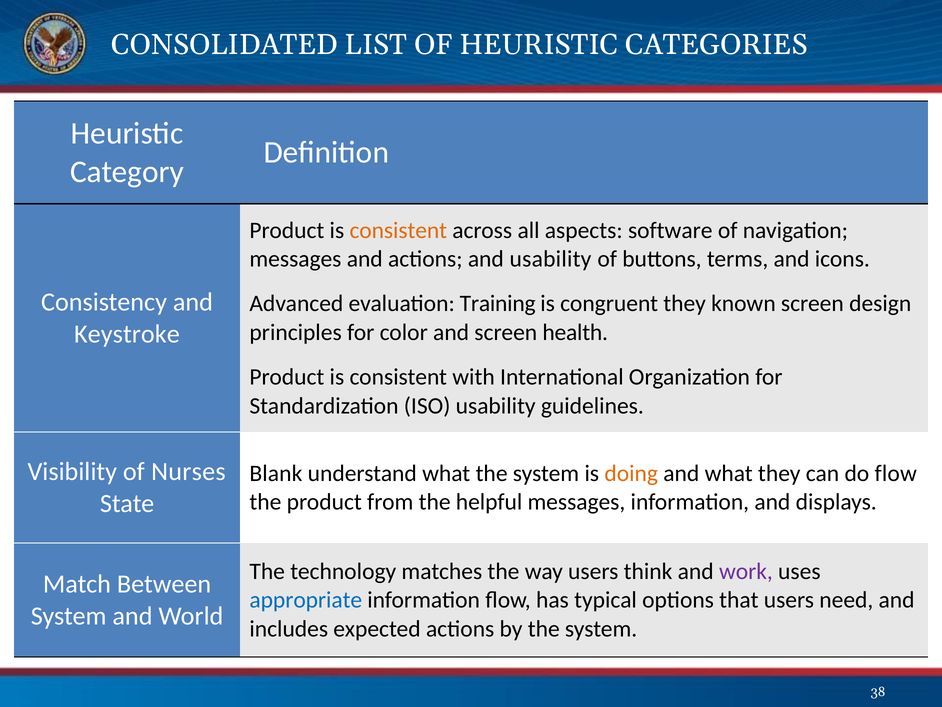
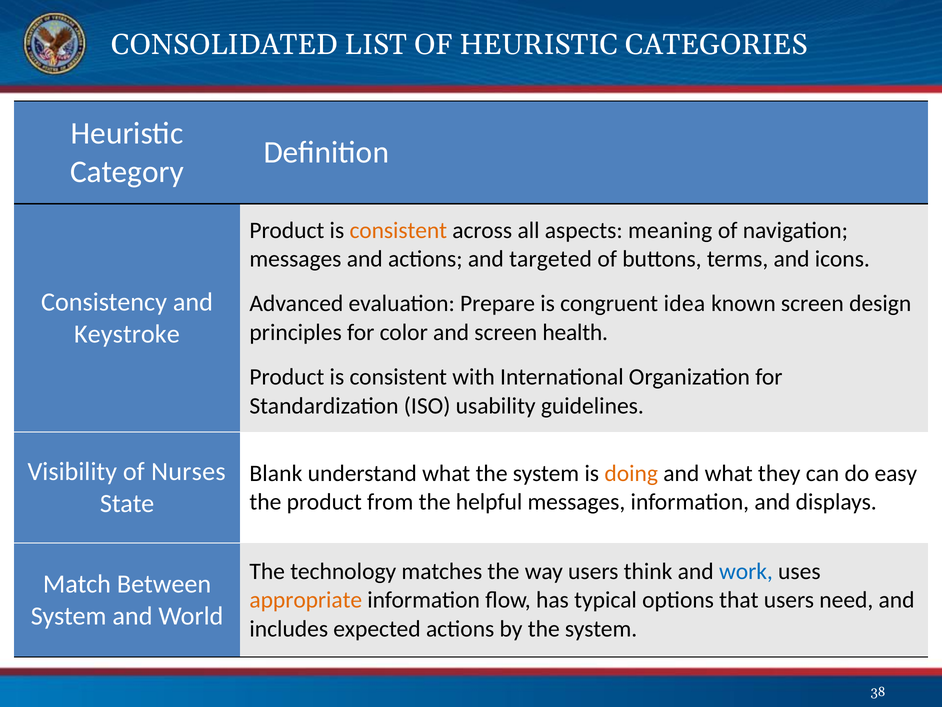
software: software -> meaning
and usability: usability -> targeted
Training: Training -> Prepare
congruent they: they -> idea
do flow: flow -> easy
work colour: purple -> blue
appropriate colour: blue -> orange
